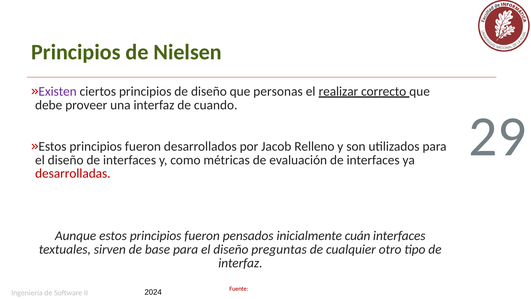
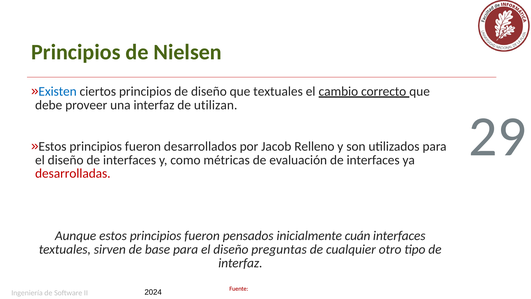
Existen colour: purple -> blue
que personas: personas -> textuales
realizar: realizar -> cambio
cuando: cuando -> utilizan
